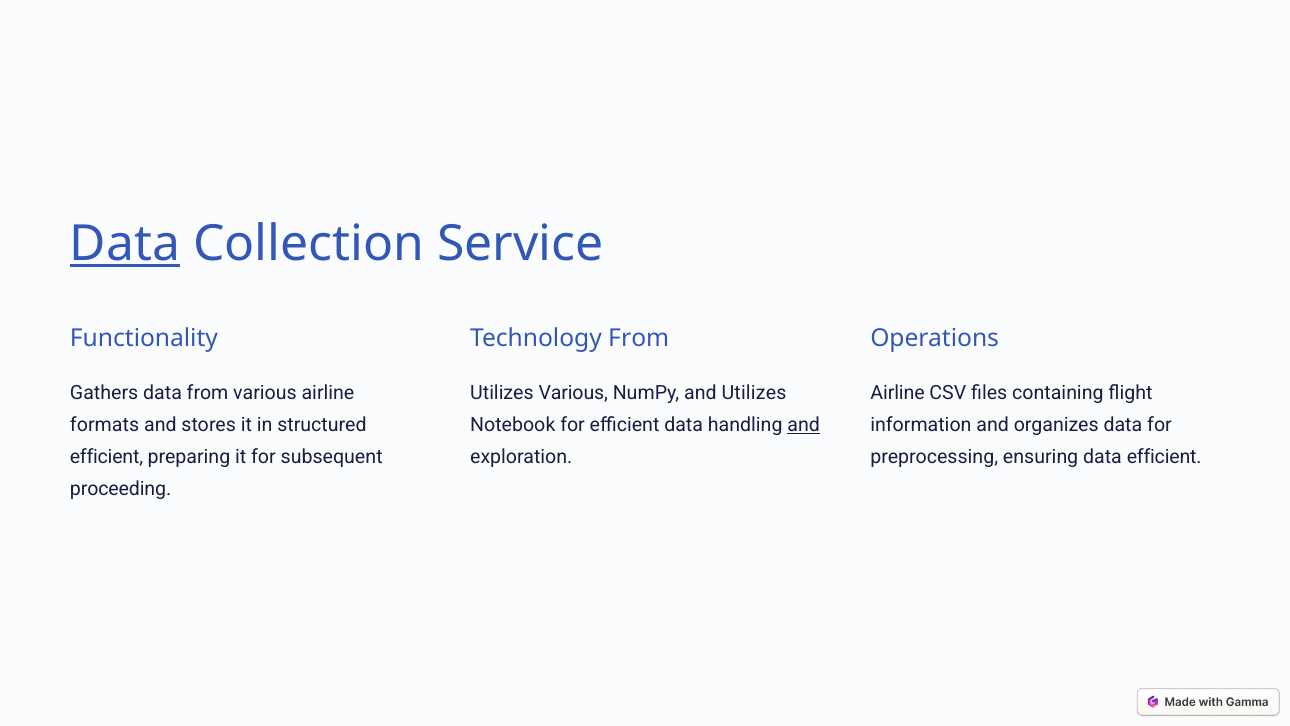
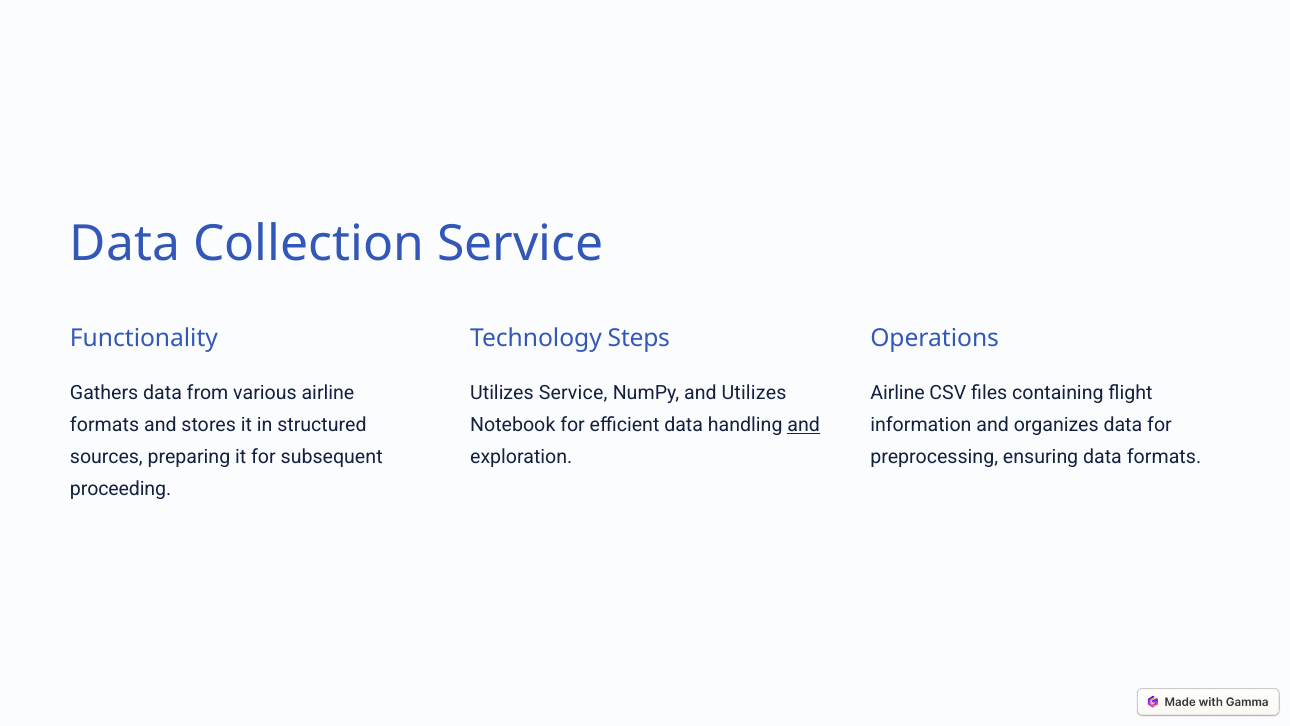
Data at (125, 244) underline: present -> none
Technology From: From -> Steps
Utilizes Various: Various -> Service
efficient at (106, 457): efficient -> sources
data efficient: efficient -> formats
